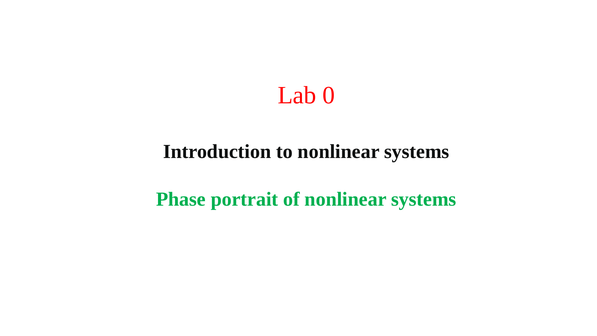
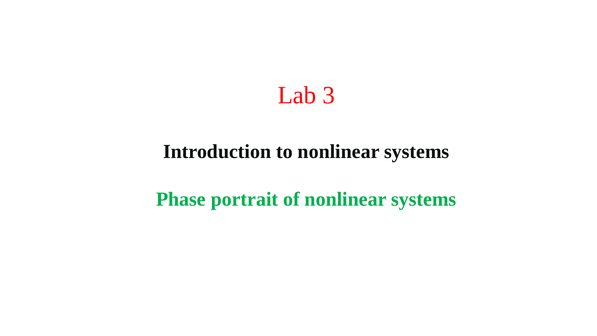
0: 0 -> 3
